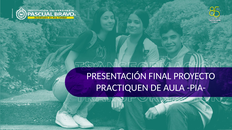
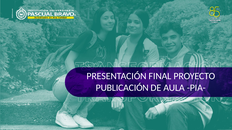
PRACTIQUEN: PRACTIQUEN -> PUBLICACIÓN
